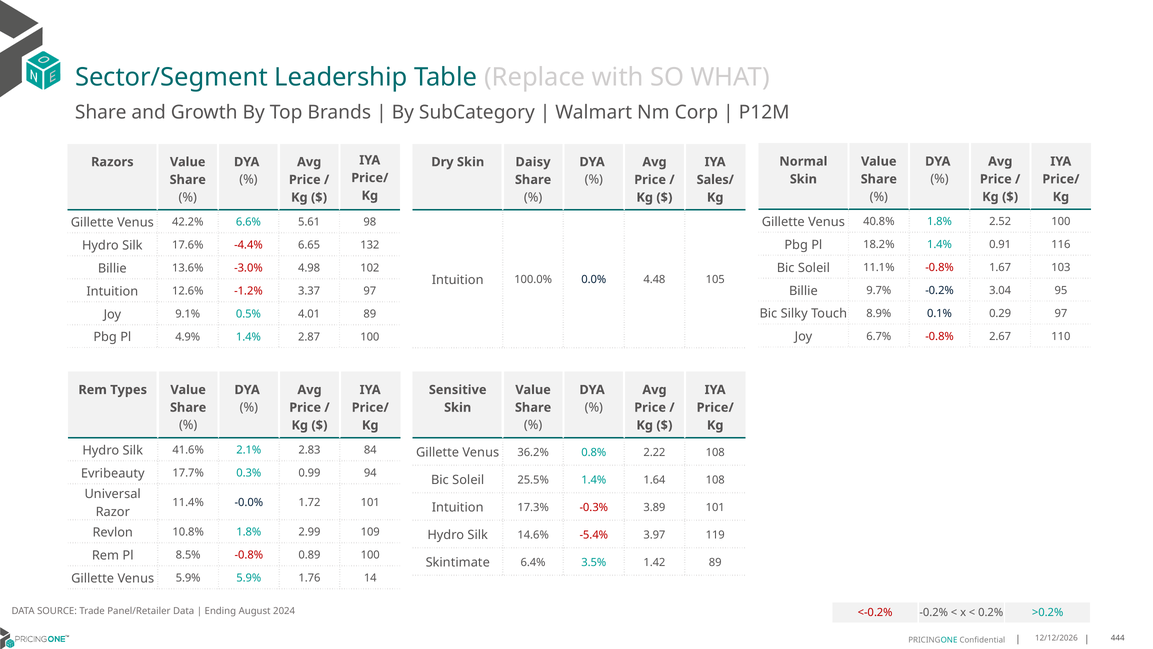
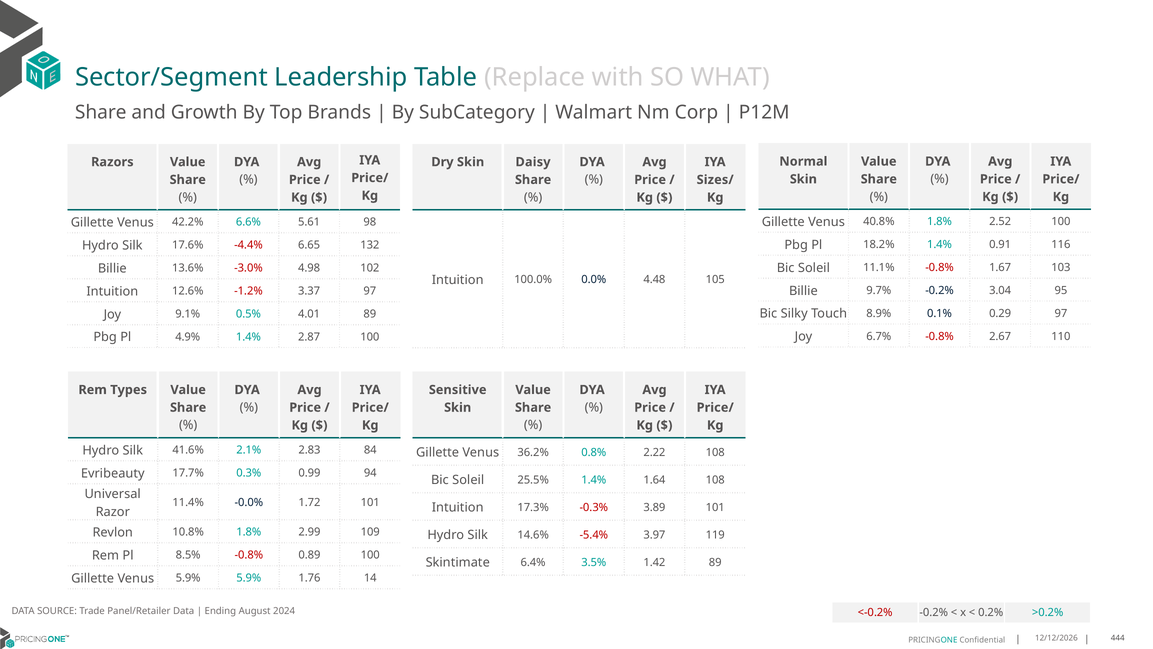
Sales/: Sales/ -> Sizes/
